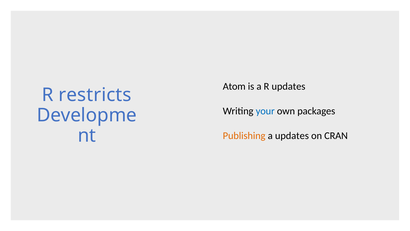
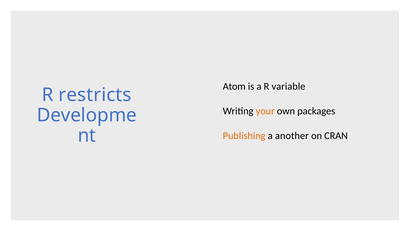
R updates: updates -> variable
your colour: blue -> orange
a updates: updates -> another
